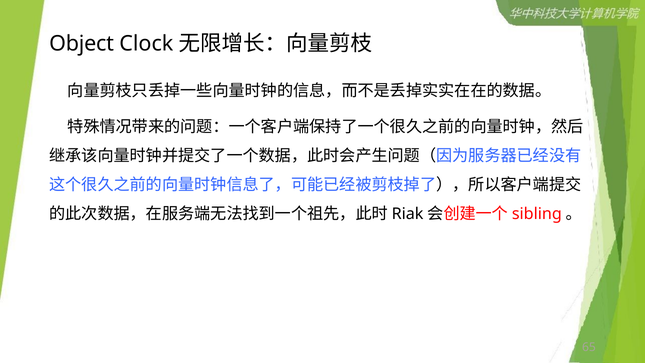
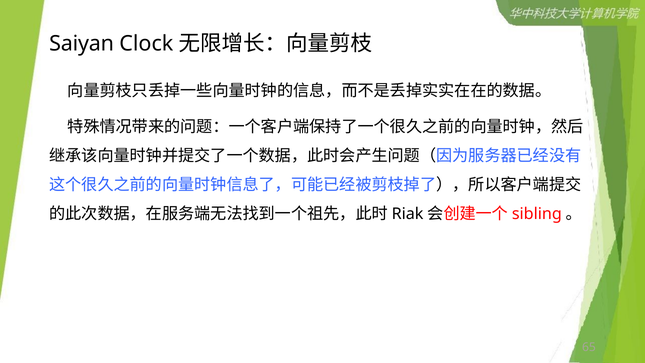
Object: Object -> Saiyan
